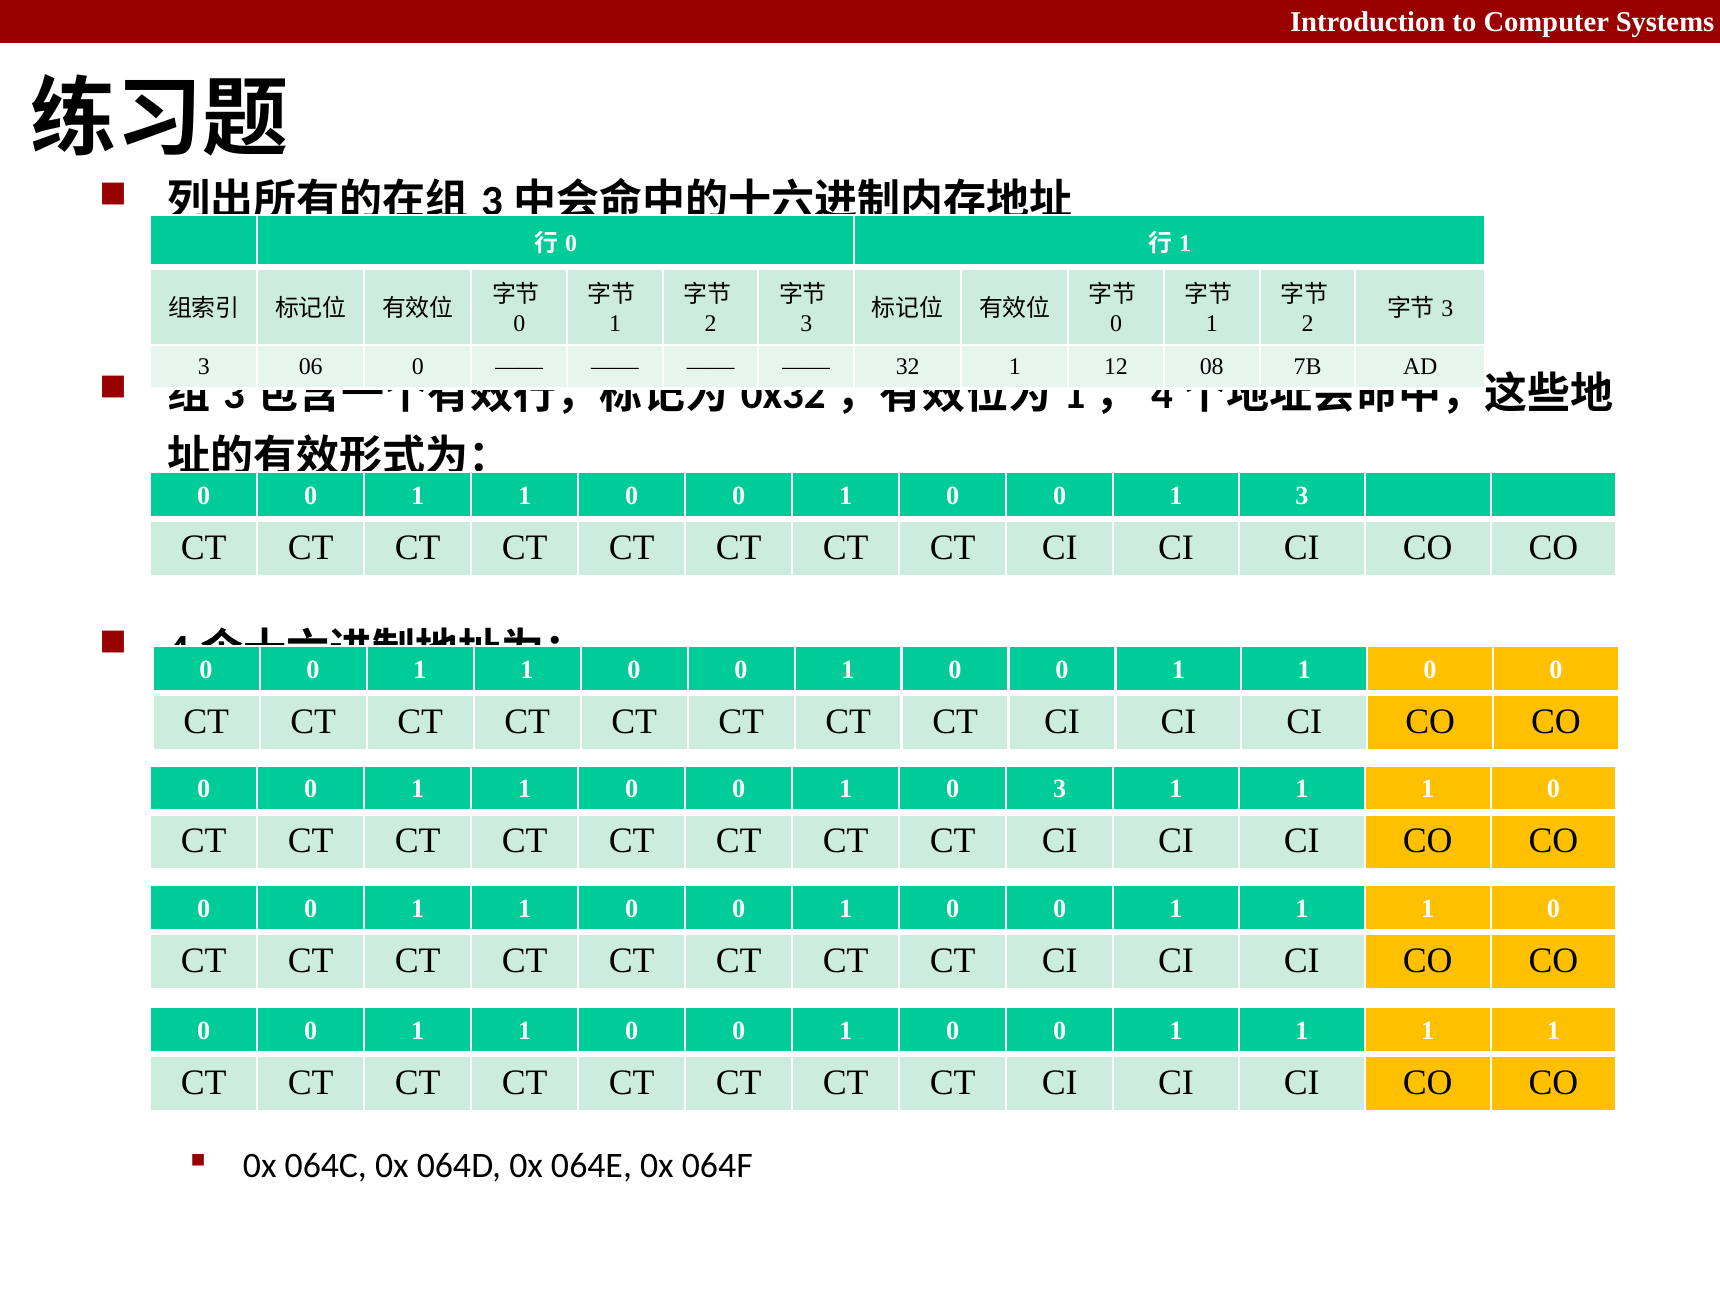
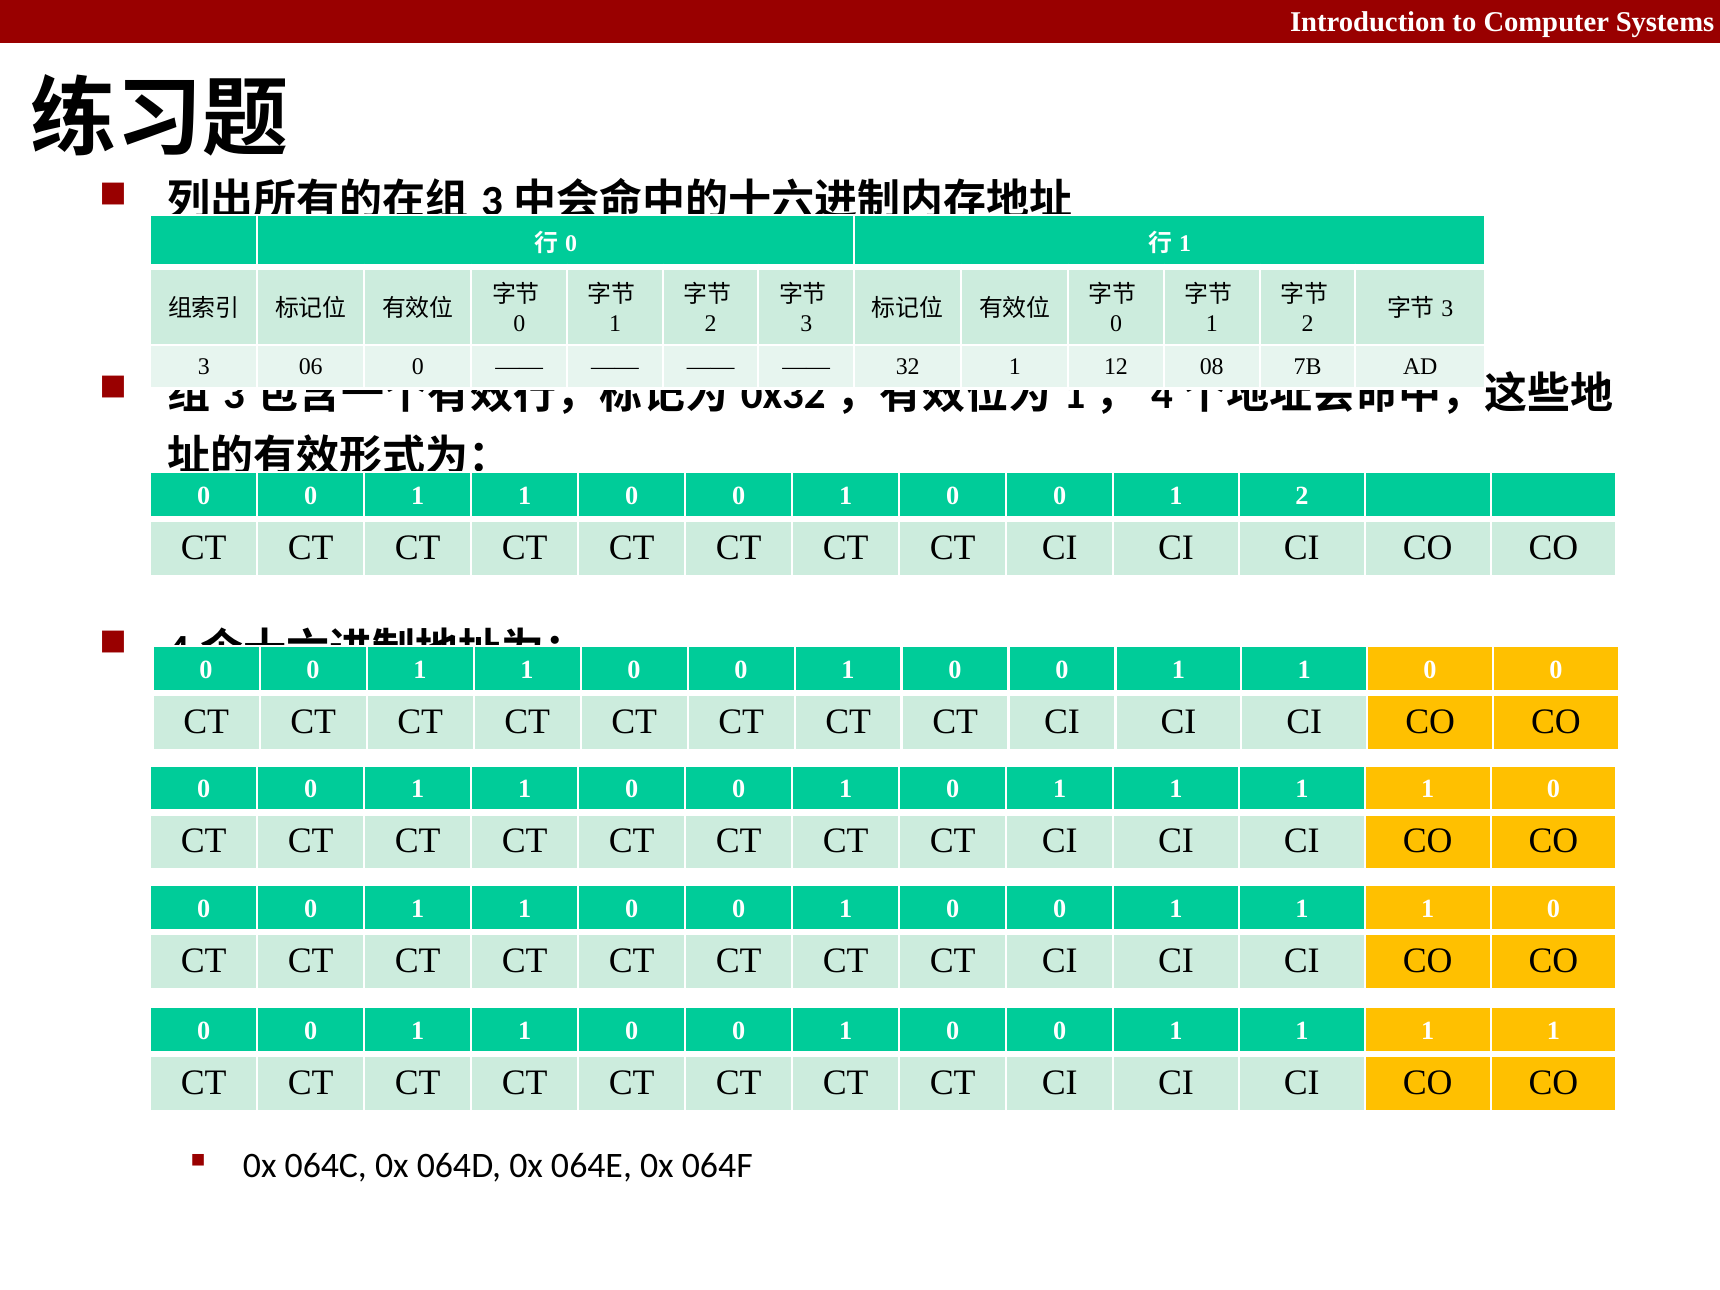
1 3: 3 -> 2
1 0 3: 3 -> 1
